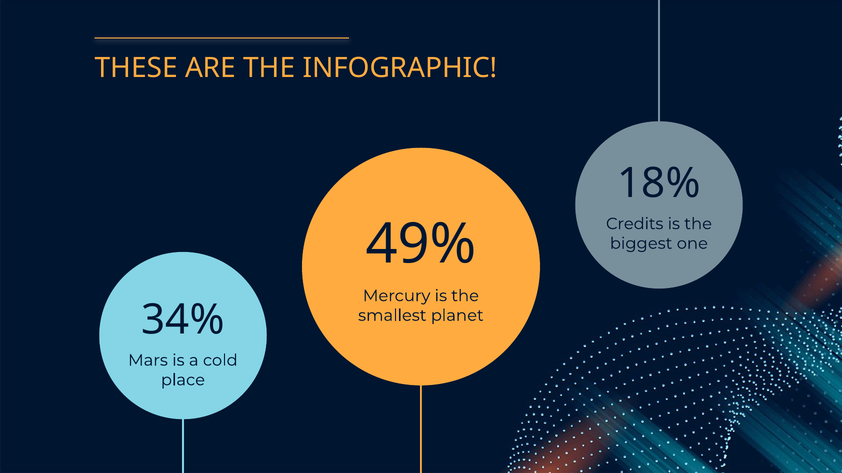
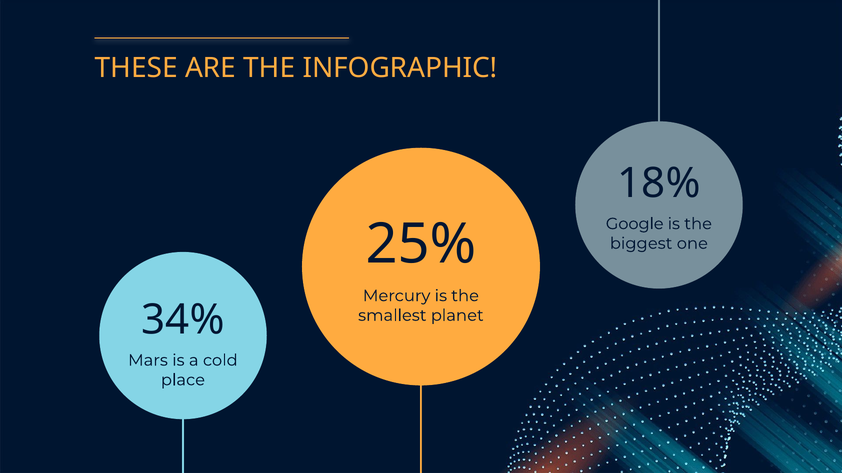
Credits: Credits -> Google
49%: 49% -> 25%
